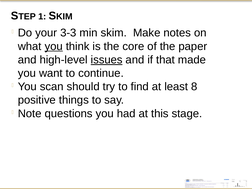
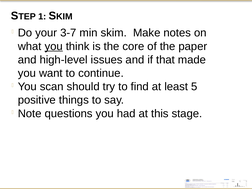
3-3: 3-3 -> 3-7
issues underline: present -> none
8: 8 -> 5
